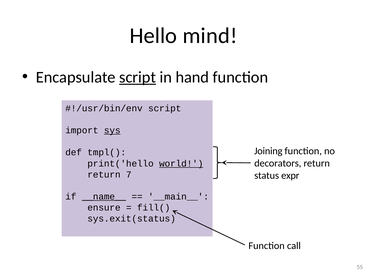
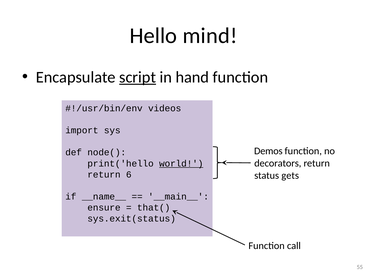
script at (165, 108): script -> videos
sys underline: present -> none
Joining: Joining -> Demos
tmpl(: tmpl( -> node(
7: 7 -> 6
expr: expr -> gets
__name__ underline: present -> none
fill(: fill( -> that(
